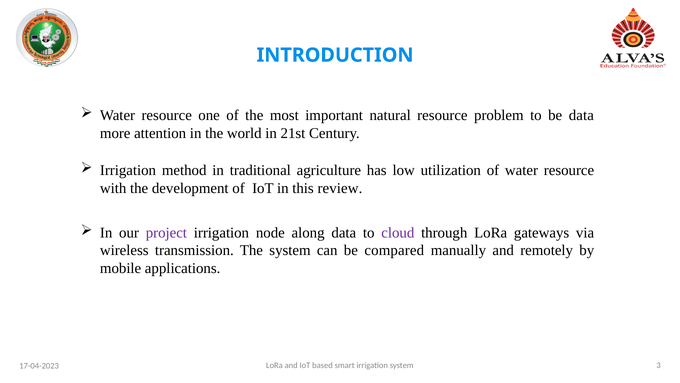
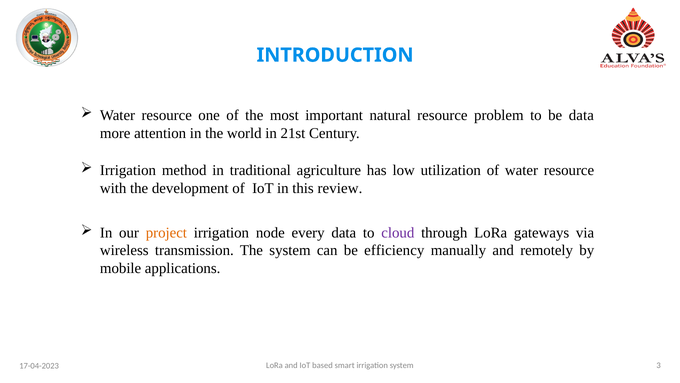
project colour: purple -> orange
along: along -> every
compared: compared -> efficiency
